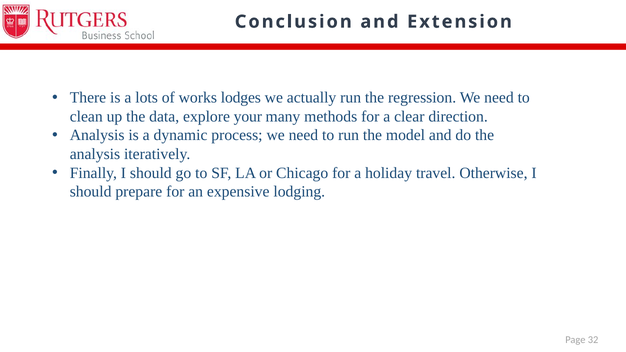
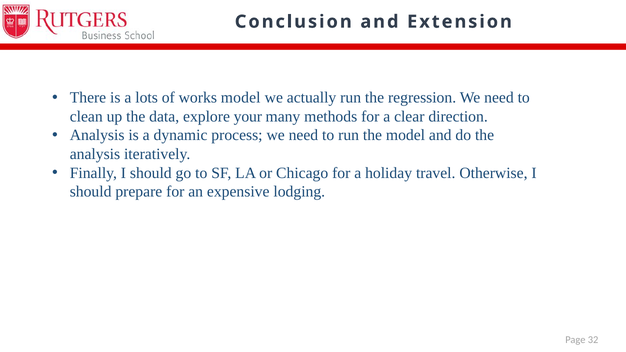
works lodges: lodges -> model
